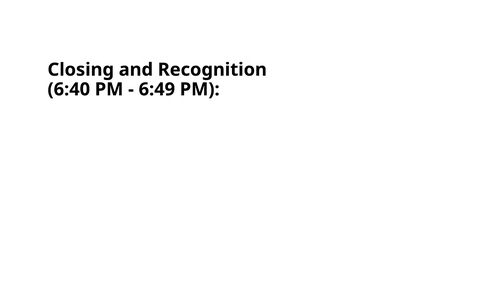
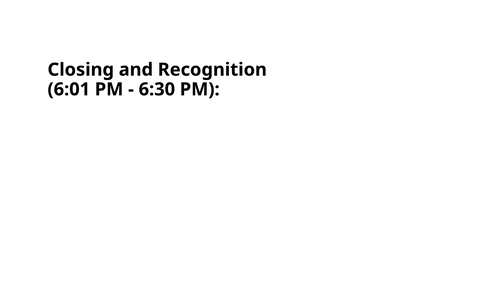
6:40: 6:40 -> 6:01
6:49: 6:49 -> 6:30
